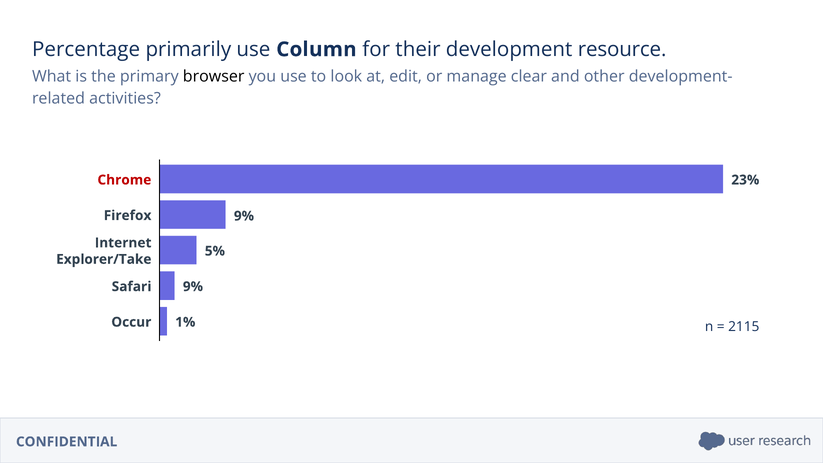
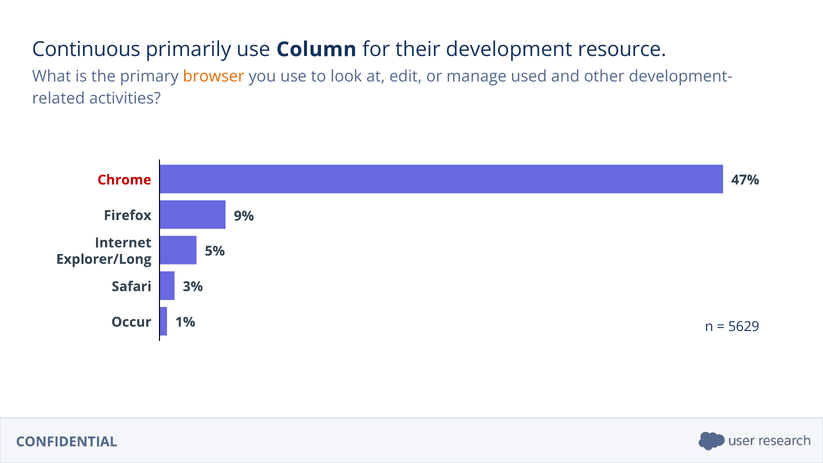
Percentage: Percentage -> Continuous
browser colour: black -> orange
clear: clear -> used
23%: 23% -> 47%
Explorer/Take: Explorer/Take -> Explorer/Long
9% at (193, 287): 9% -> 3%
2115: 2115 -> 5629
